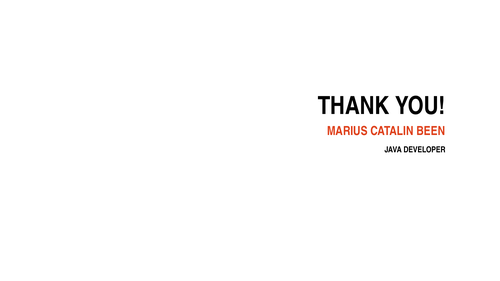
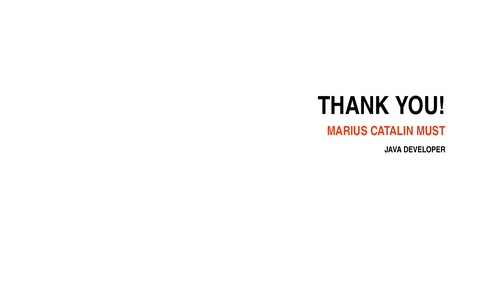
BEEN: BEEN -> MUST
